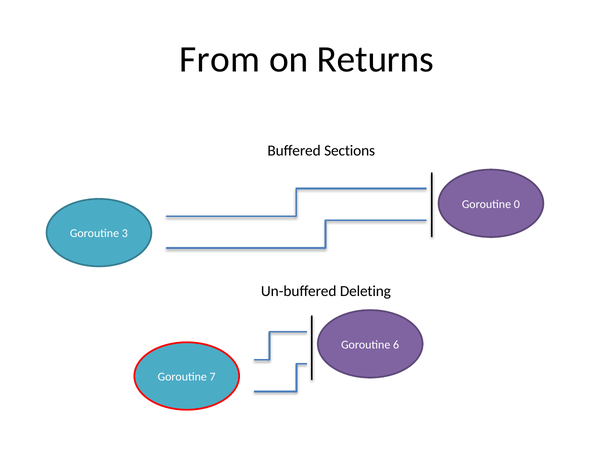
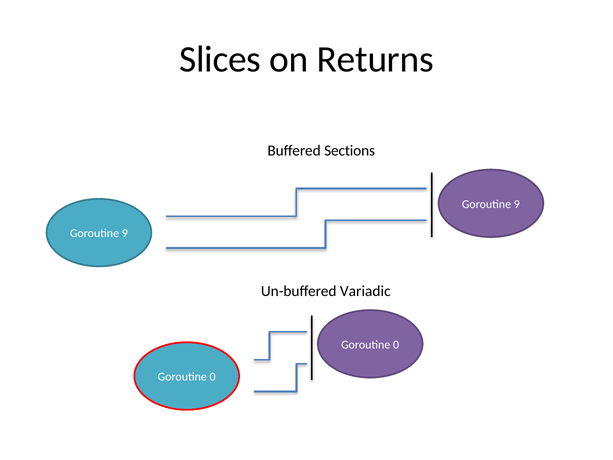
From: From -> Slices
0 at (517, 204): 0 -> 9
3 at (125, 233): 3 -> 9
Deleting: Deleting -> Variadic
6 at (396, 344): 6 -> 0
7 at (213, 377): 7 -> 0
